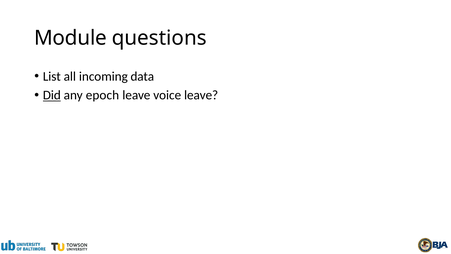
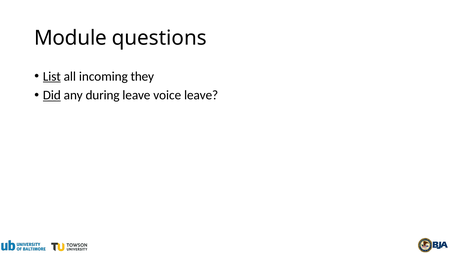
List underline: none -> present
data: data -> they
epoch: epoch -> during
